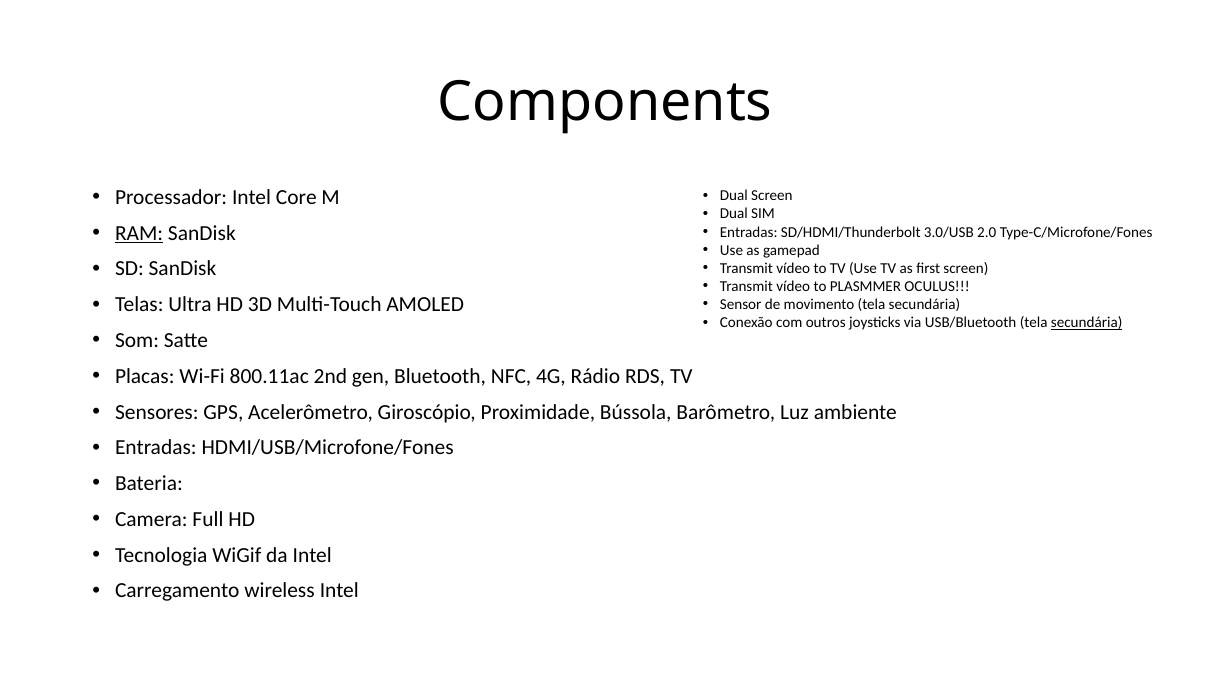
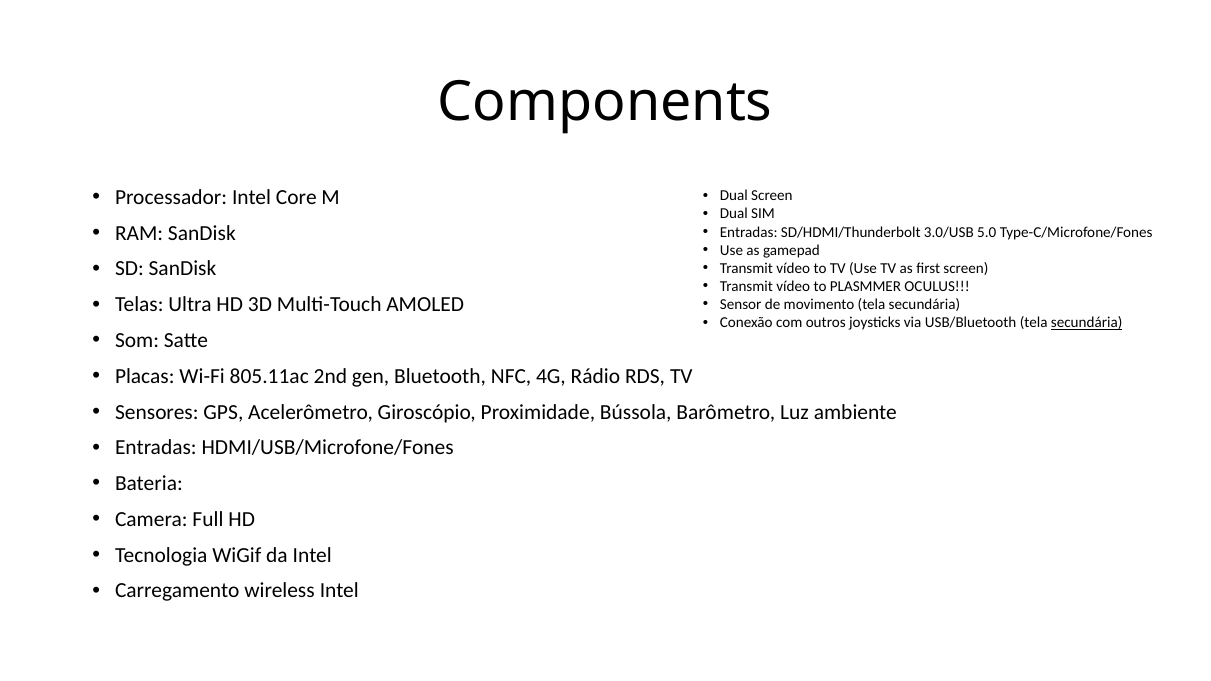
RAM underline: present -> none
2.0: 2.0 -> 5.0
800.11ac: 800.11ac -> 805.11ac
